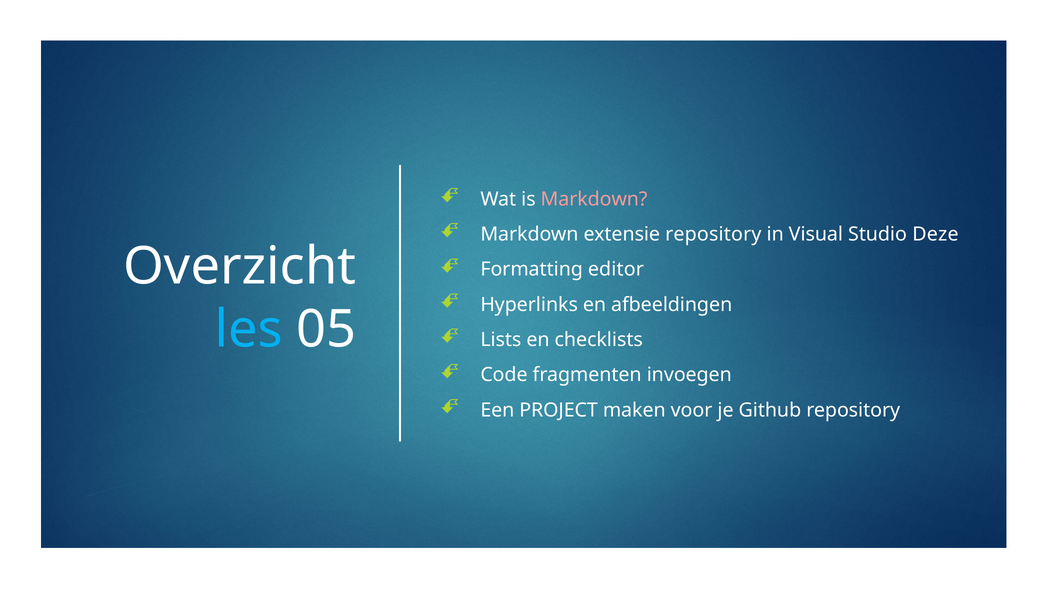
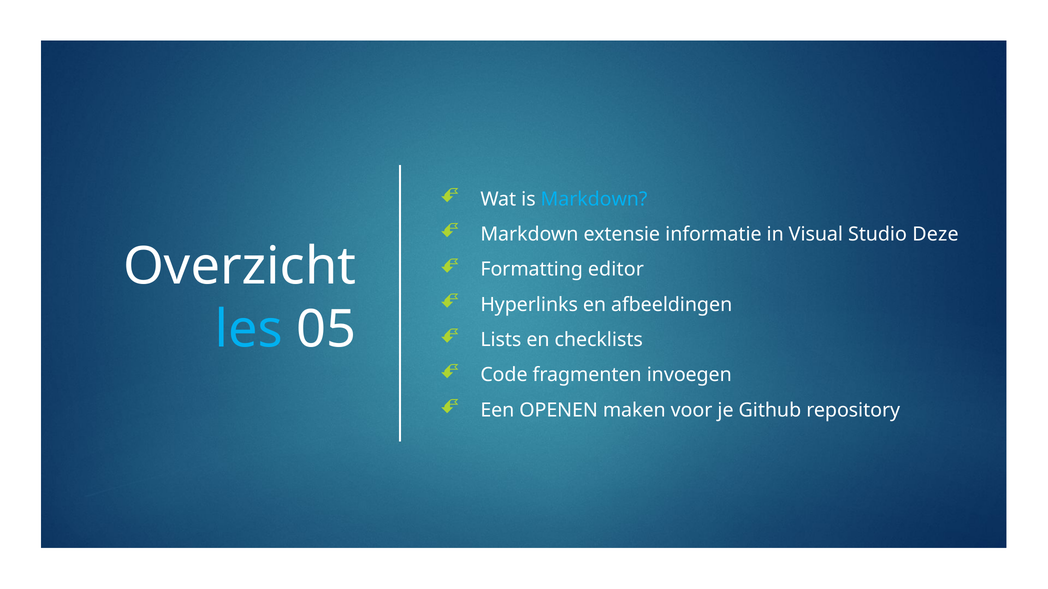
Markdown at (594, 199) colour: pink -> light blue
extensie repository: repository -> informatie
PROJECT: PROJECT -> OPENEN
